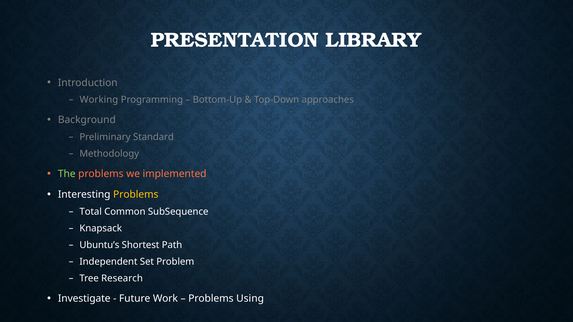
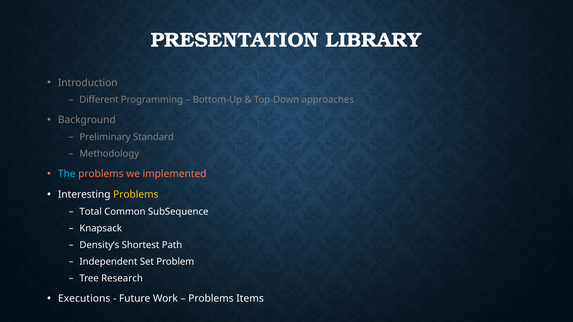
Working: Working -> Different
The colour: light green -> light blue
Ubuntu’s: Ubuntu’s -> Density’s
Investigate: Investigate -> Executions
Using: Using -> Items
